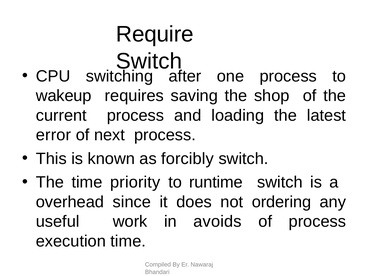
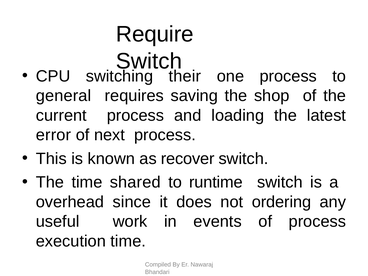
after: after -> their
wakeup: wakeup -> general
forcibly: forcibly -> recover
priority: priority -> shared
avoids: avoids -> events
